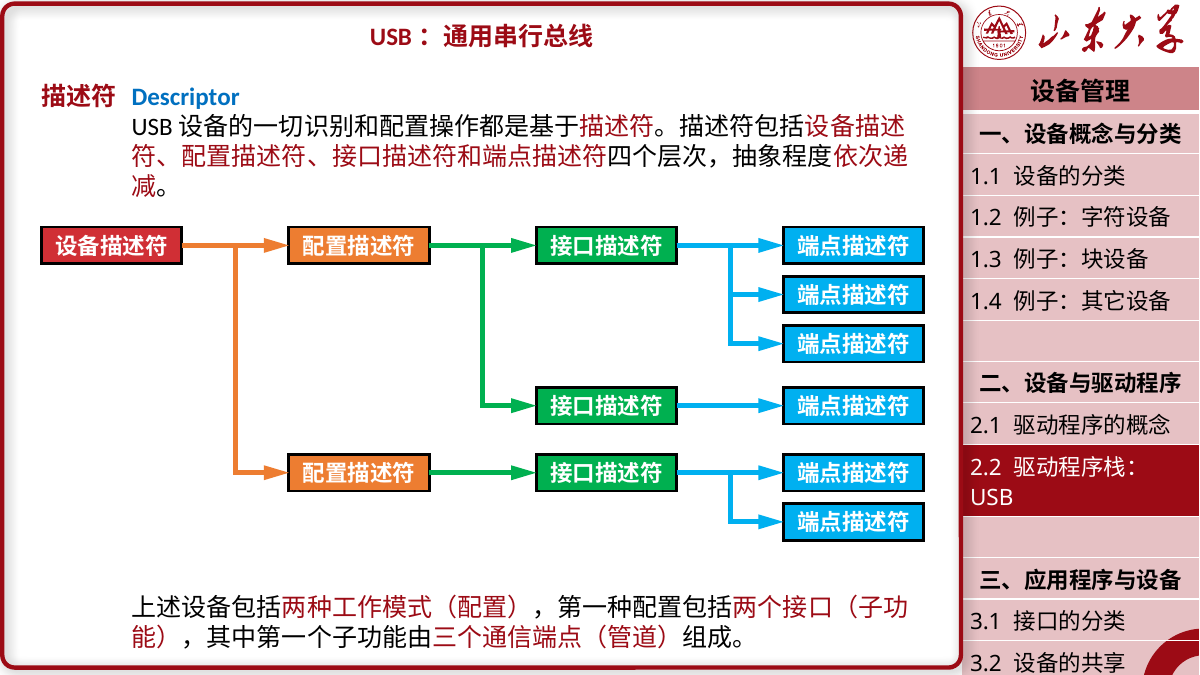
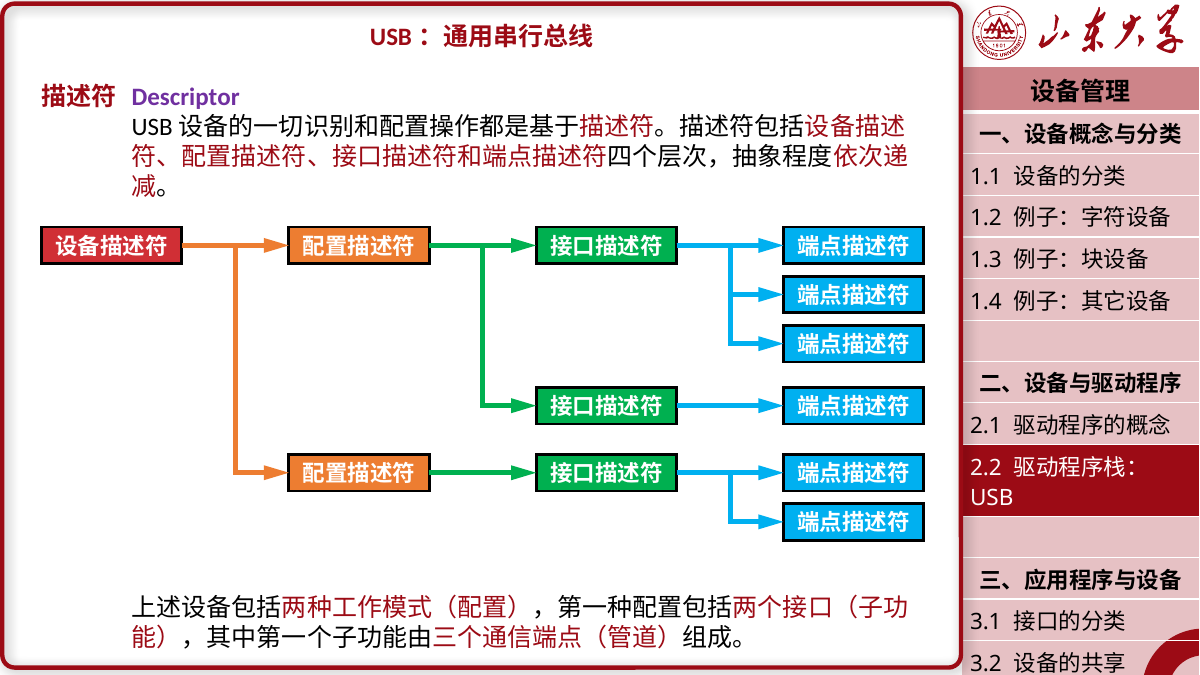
Descriptor colour: blue -> purple
